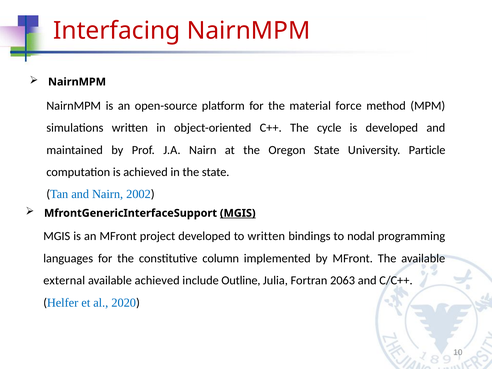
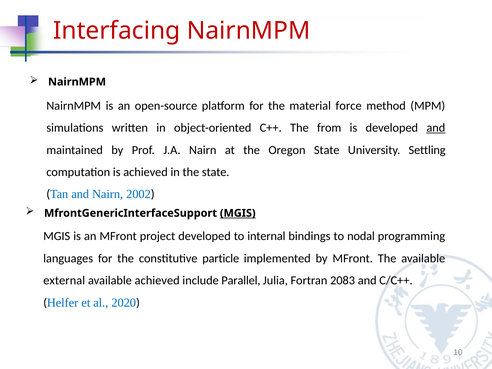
cycle: cycle -> from
and at (436, 128) underline: none -> present
Particle: Particle -> Settling
to written: written -> internal
column: column -> particle
Outline: Outline -> Parallel
2063: 2063 -> 2083
